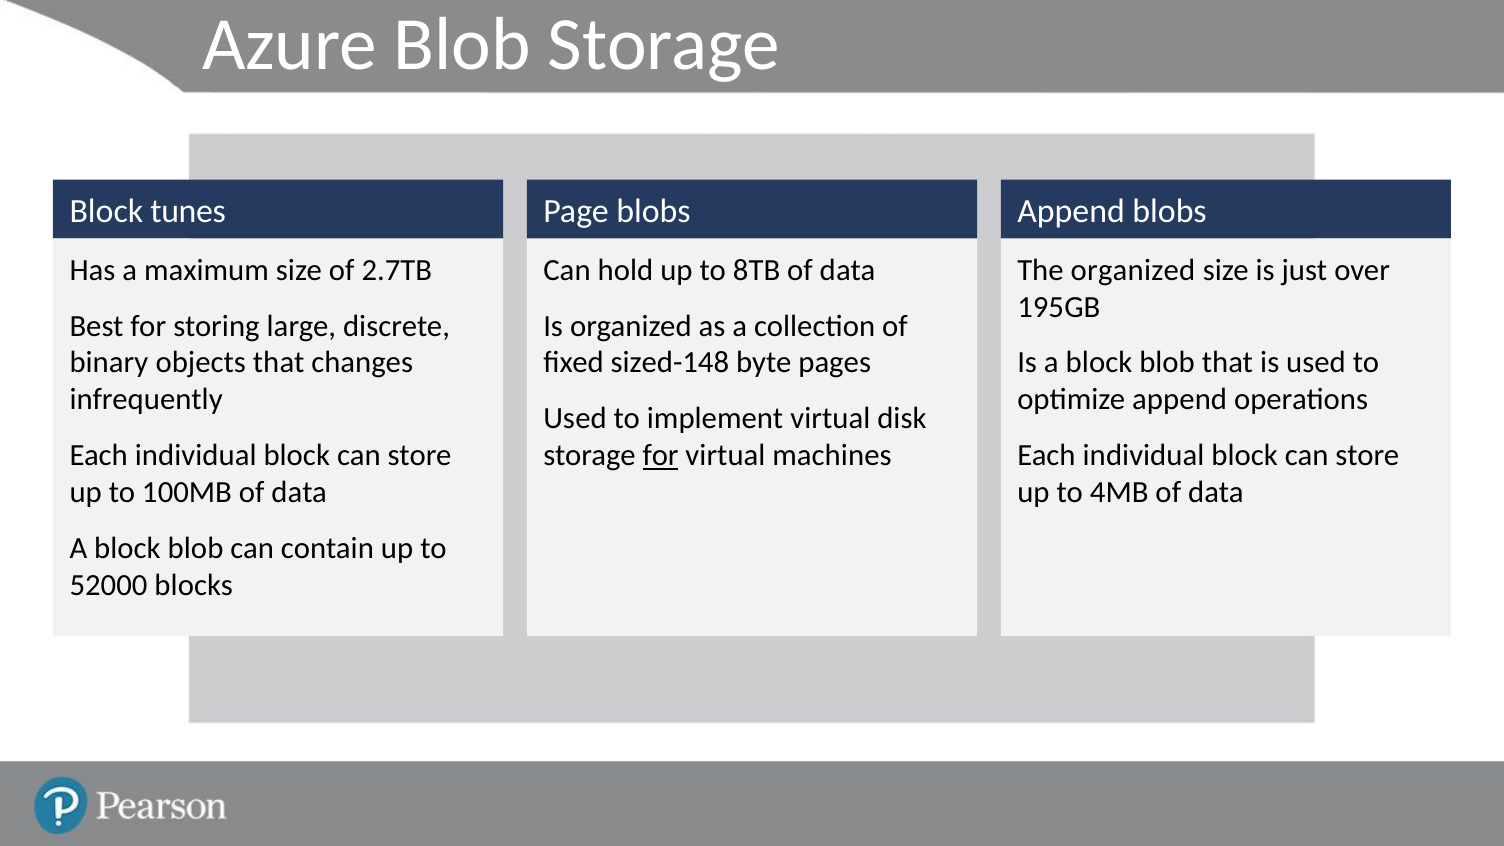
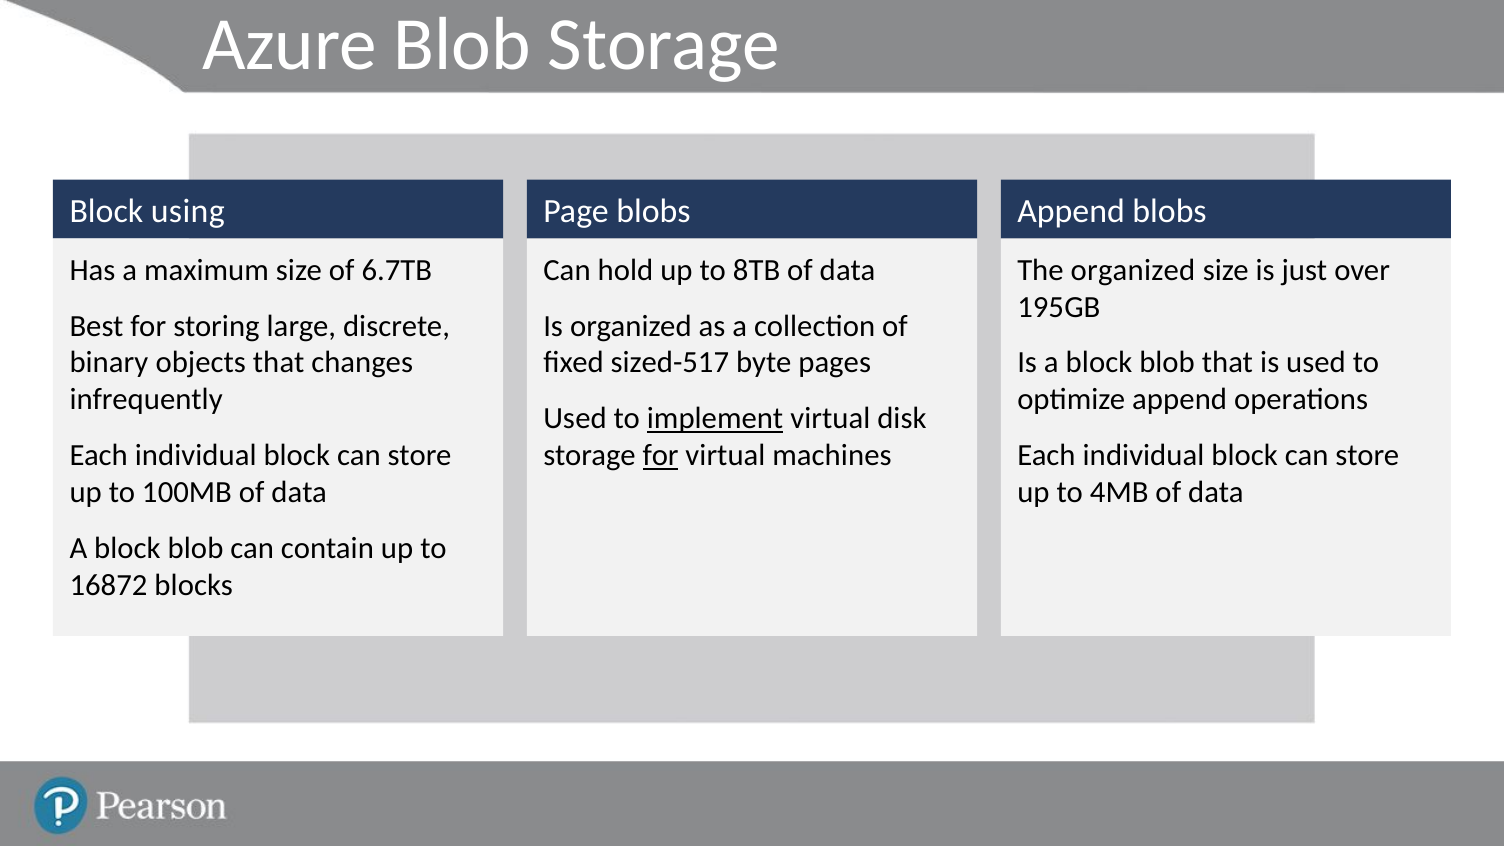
tunes: tunes -> using
2.7TB: 2.7TB -> 6.7TB
sized-148: sized-148 -> sized-517
implement underline: none -> present
52000: 52000 -> 16872
